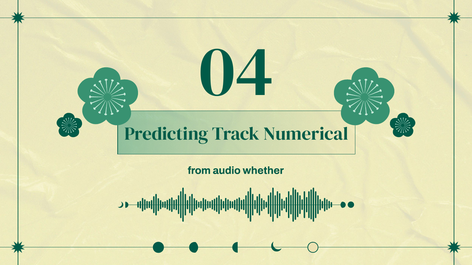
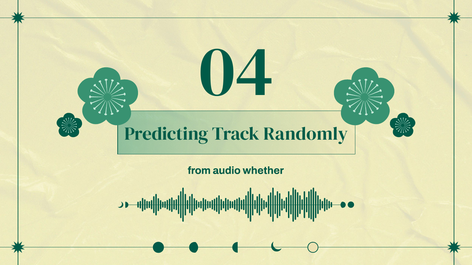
Numerical: Numerical -> Randomly
